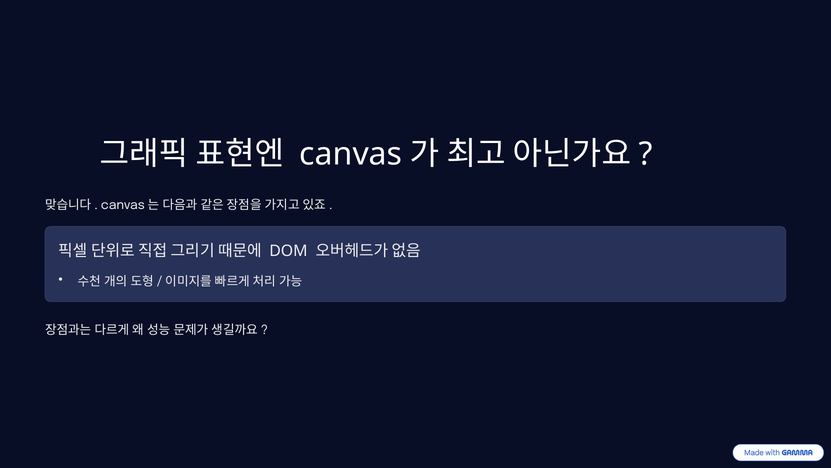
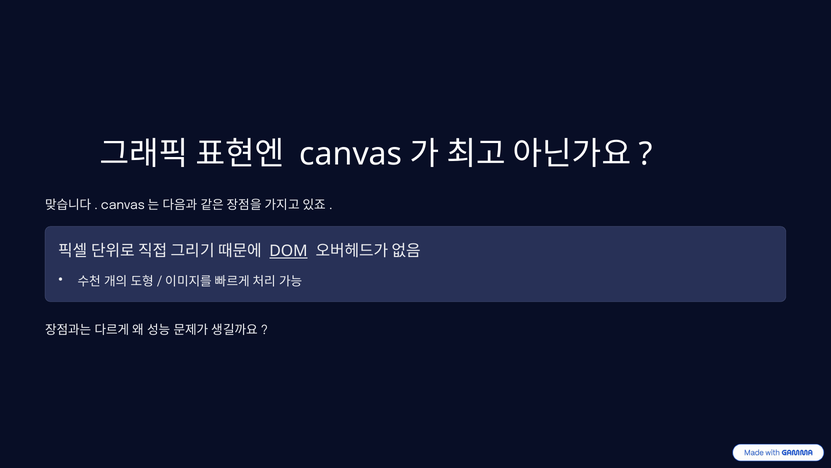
DOM underline: none -> present
